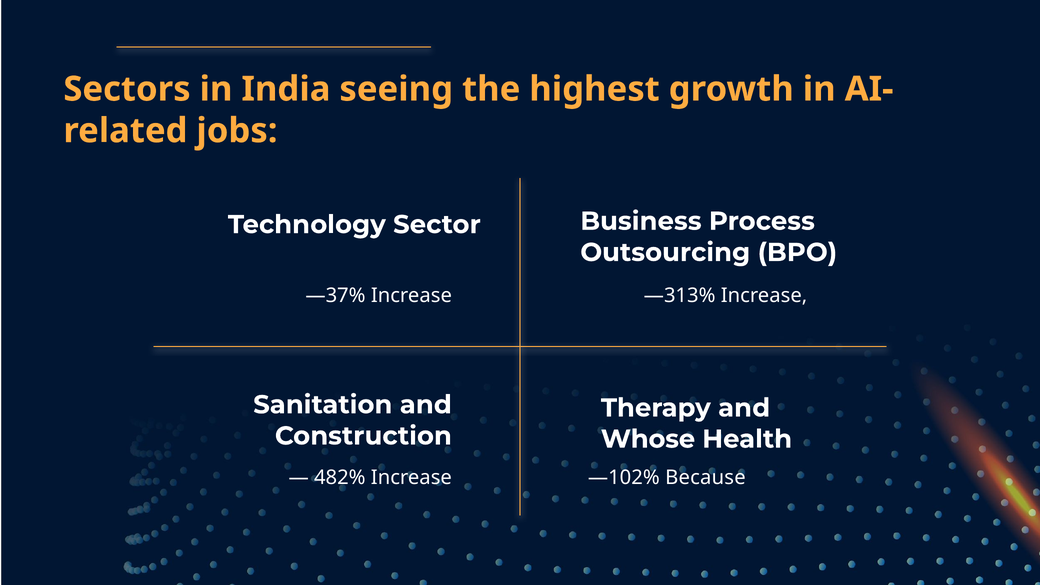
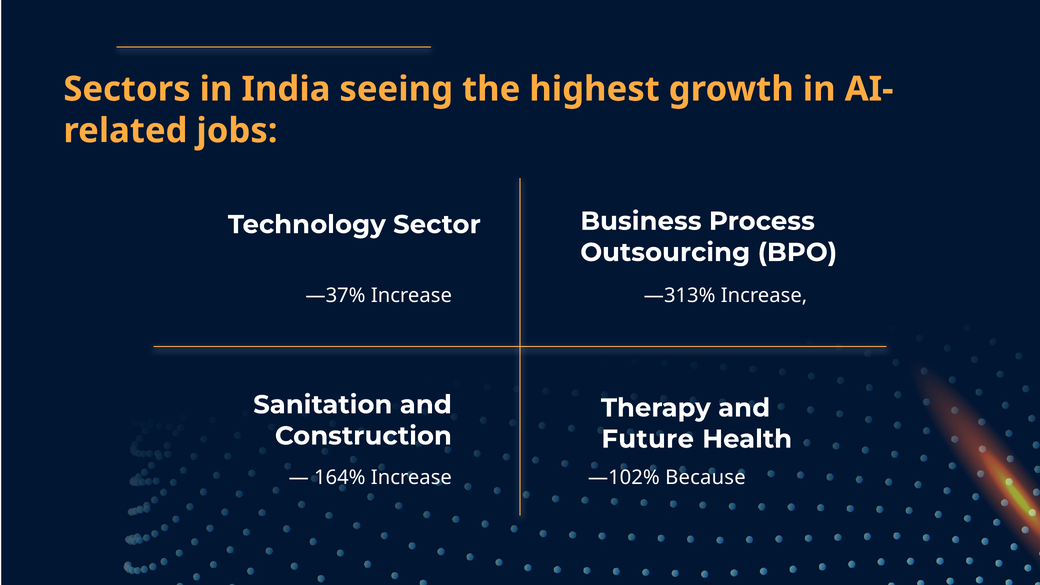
Whose: Whose -> Future
482%: 482% -> 164%
